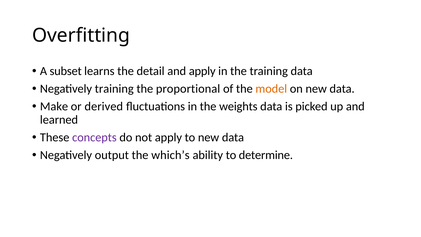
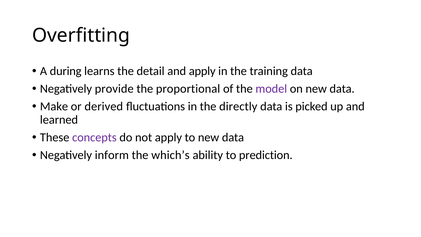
subset: subset -> during
Negatively training: training -> provide
model colour: orange -> purple
weights: weights -> directly
output: output -> inform
determine: determine -> prediction
